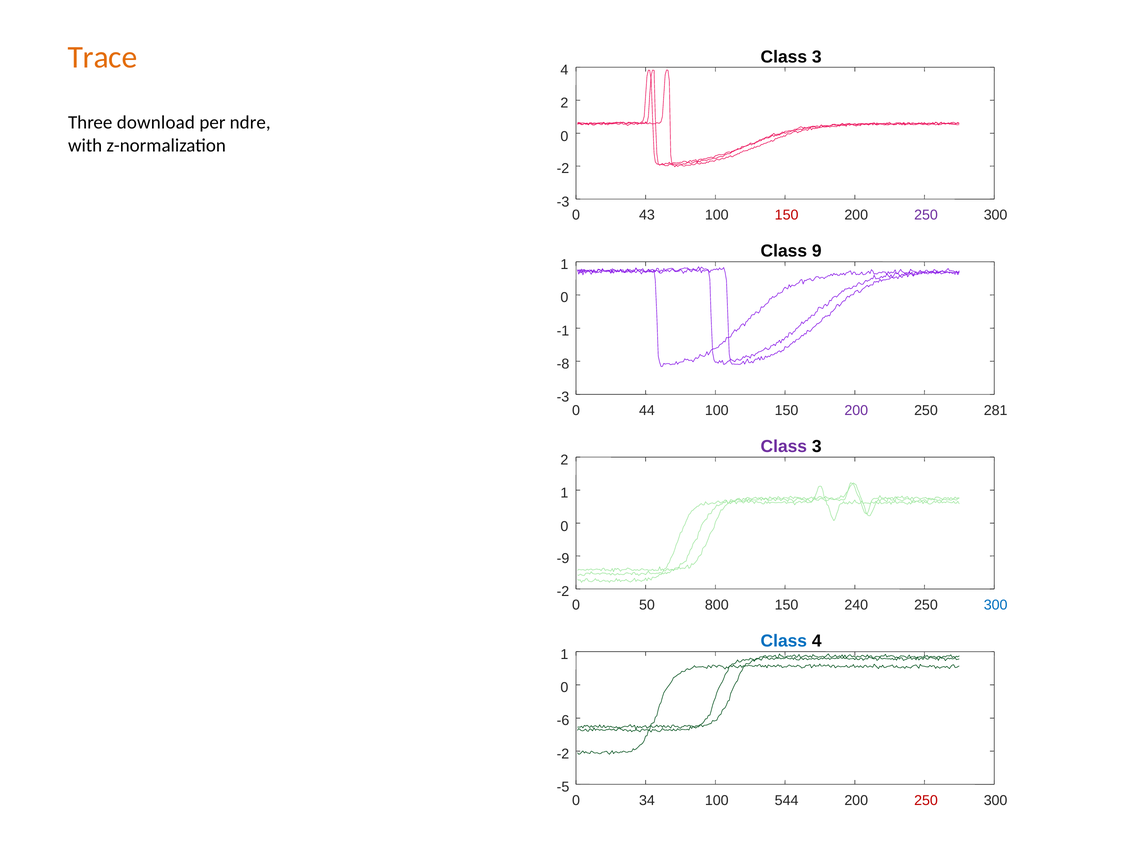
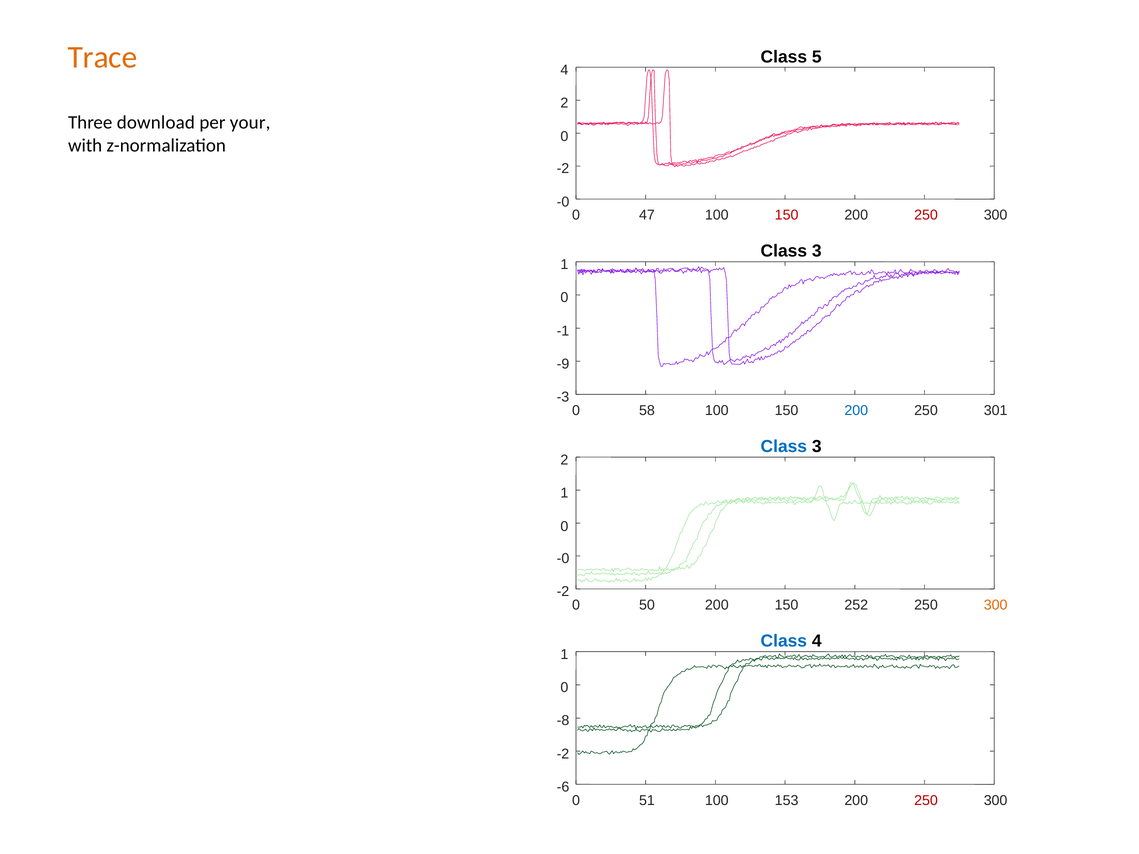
3 at (817, 57): 3 -> 5
ndre: ndre -> your
-3 at (563, 202): -3 -> -0
43: 43 -> 47
250 at (926, 215) colour: purple -> red
9 at (817, 251): 9 -> 3
-8: -8 -> -9
44: 44 -> 58
200 at (856, 411) colour: purple -> blue
281: 281 -> 301
Class at (784, 447) colour: purple -> blue
-9 at (563, 559): -9 -> -0
50 800: 800 -> 200
240: 240 -> 252
300 at (996, 605) colour: blue -> orange
-6: -6 -> -8
-5: -5 -> -6
34: 34 -> 51
544: 544 -> 153
